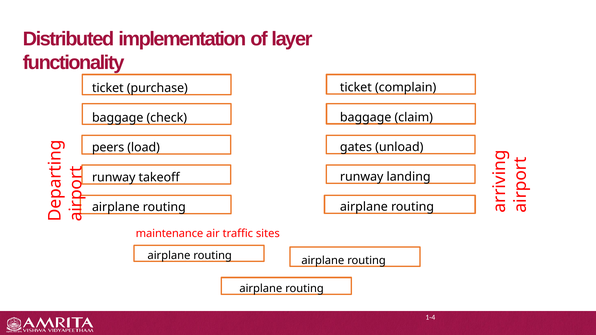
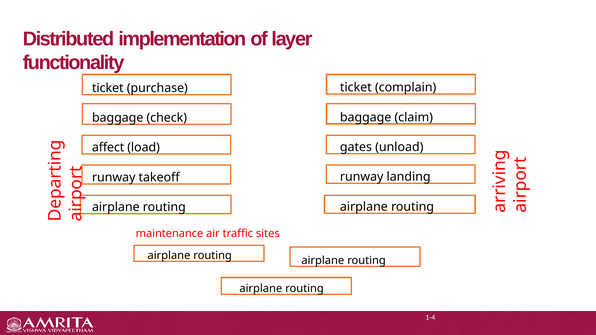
peers: peers -> affect
